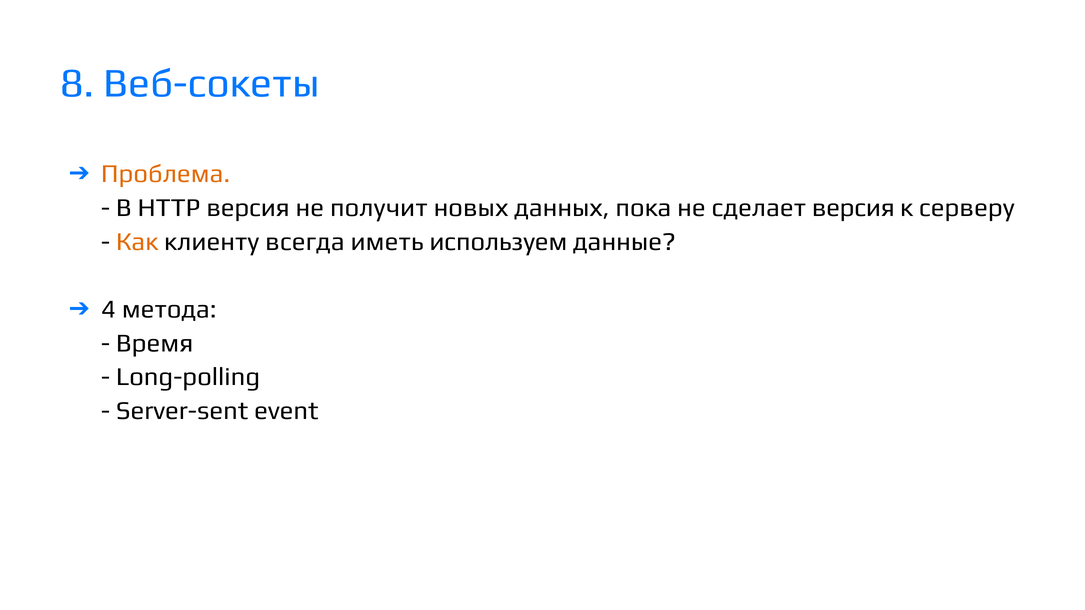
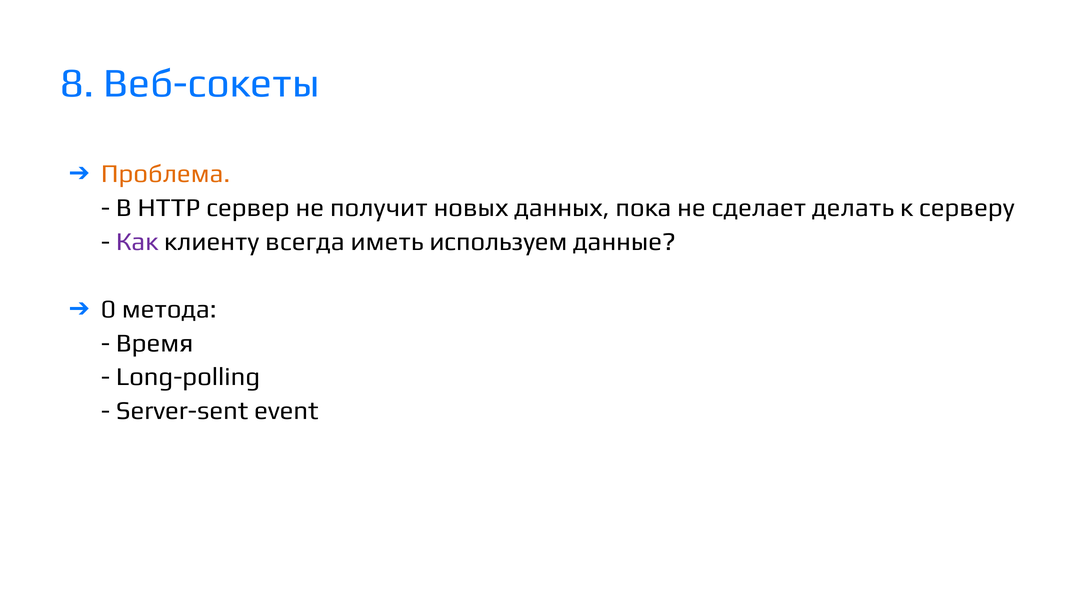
HTTP версия: версия -> сервер
сделает версия: версия -> делать
Как colour: orange -> purple
4: 4 -> 0
